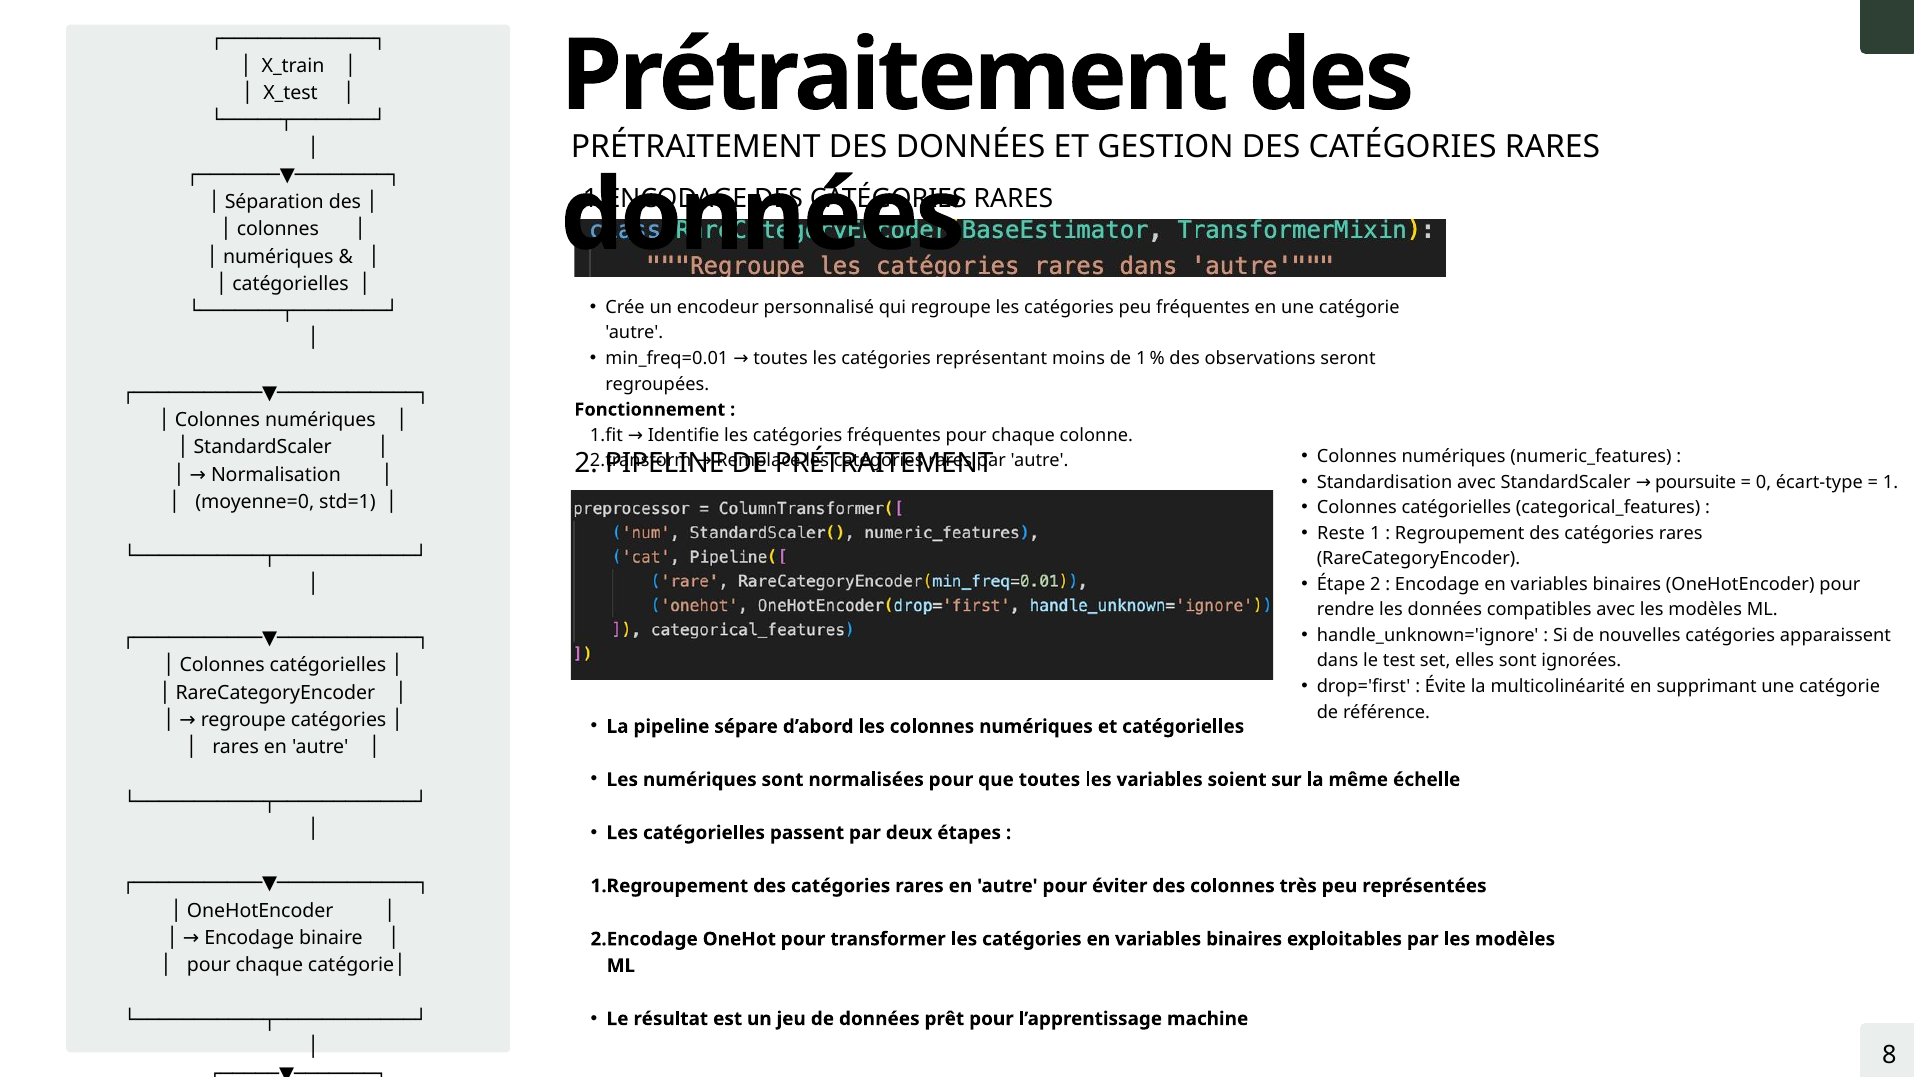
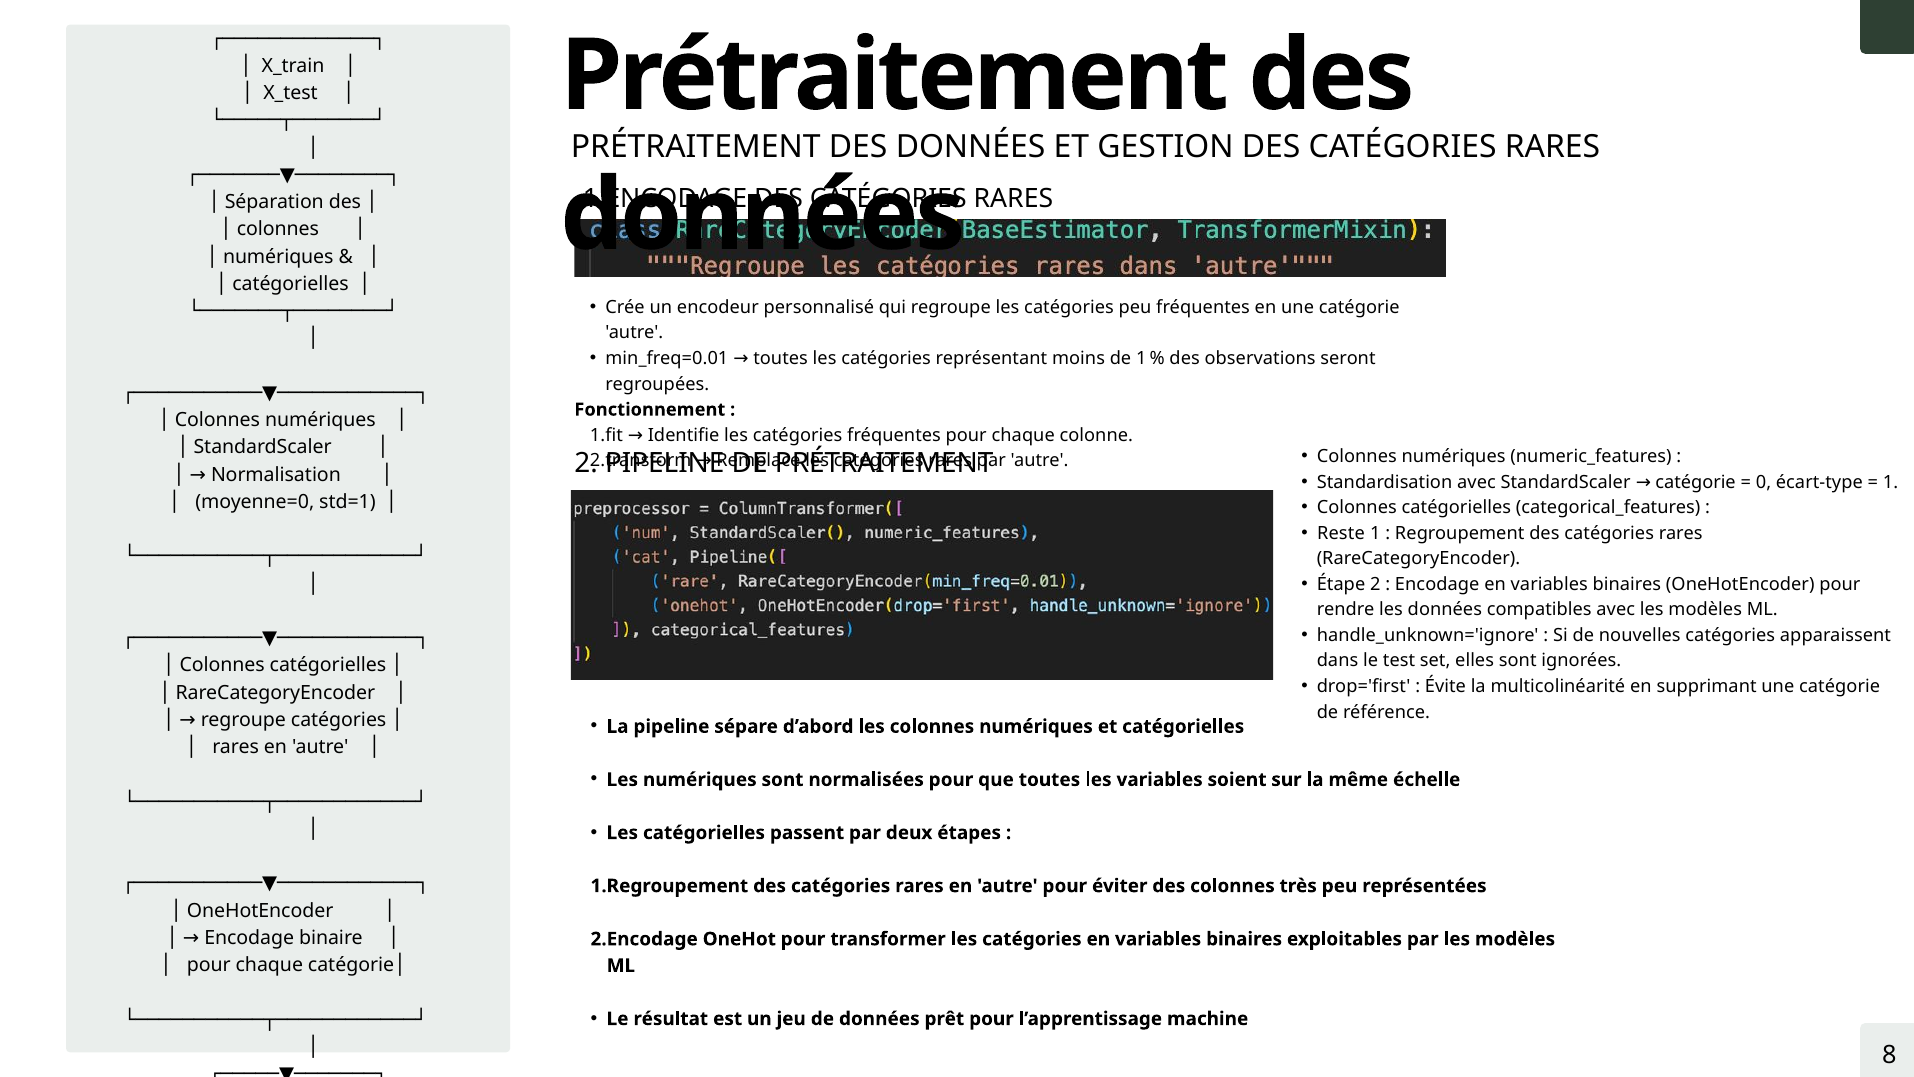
StandardScaler poursuite: poursuite -> catégorie
